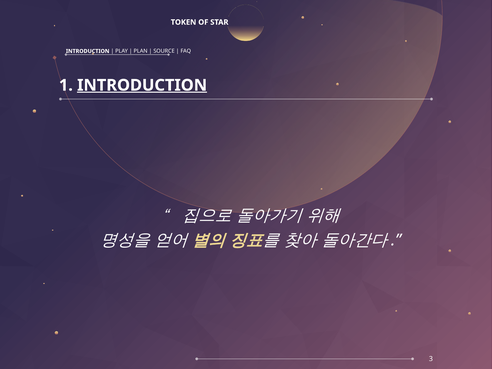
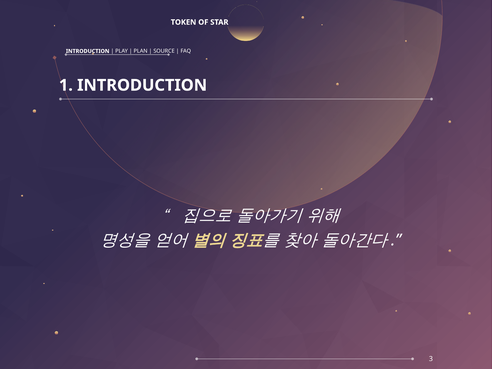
INTRODUCTION at (142, 85) underline: present -> none
